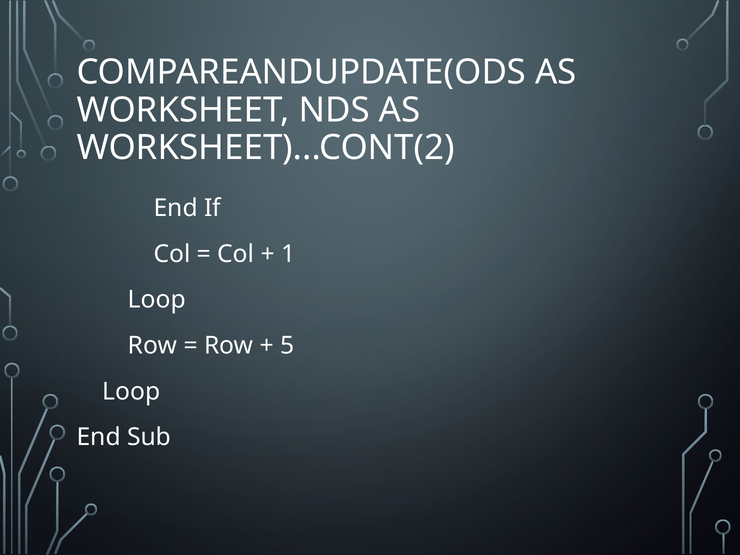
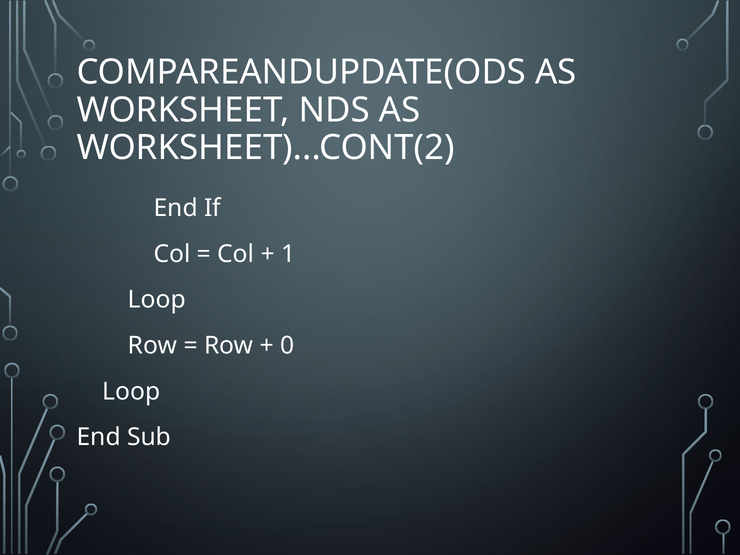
5: 5 -> 0
